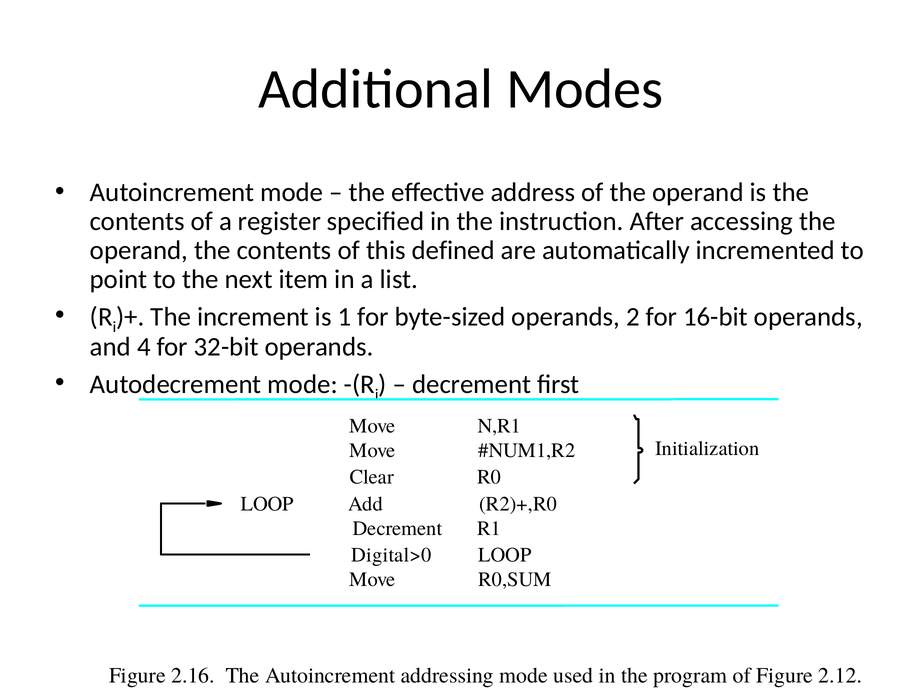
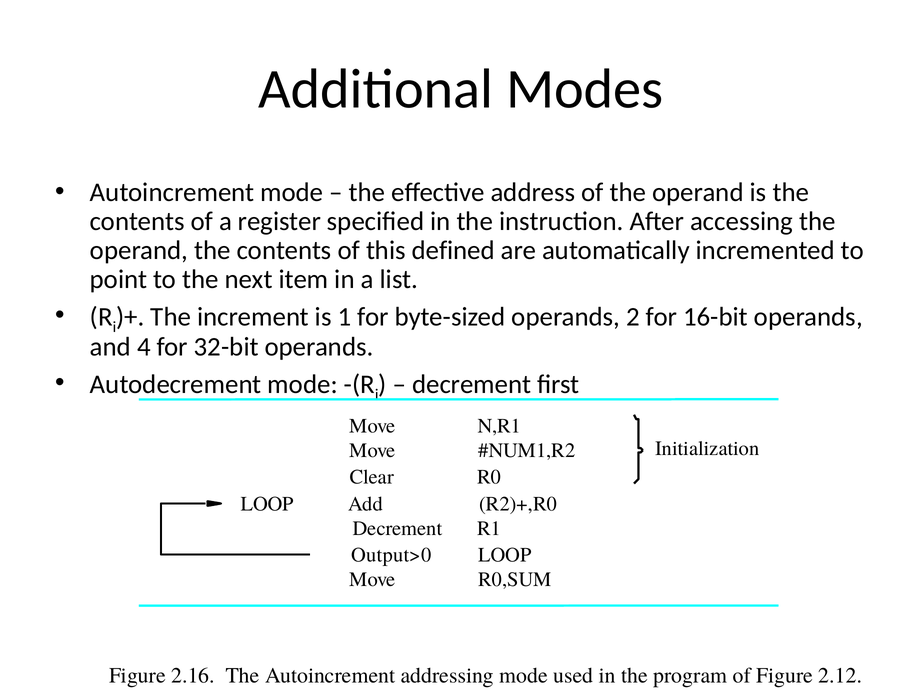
Digital>0: Digital>0 -> Output>0
